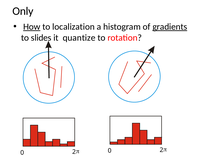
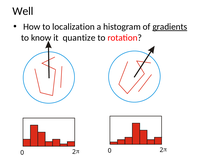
Only: Only -> Well
How underline: present -> none
slides: slides -> know
